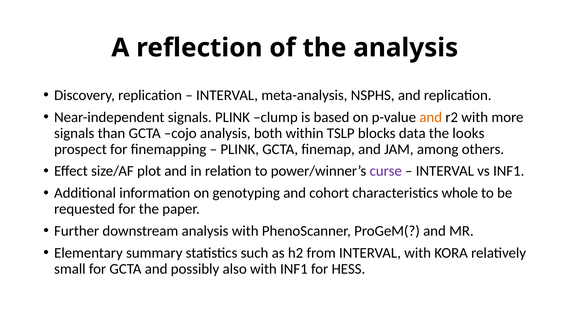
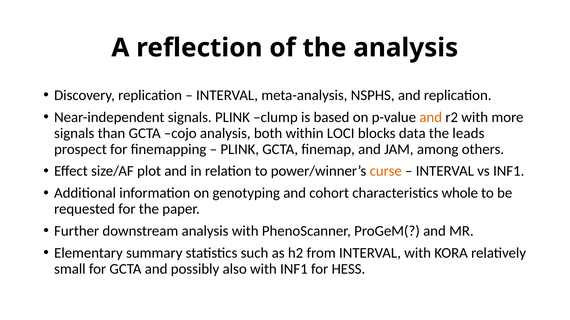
TSLP: TSLP -> LOCI
looks: looks -> leads
curse colour: purple -> orange
